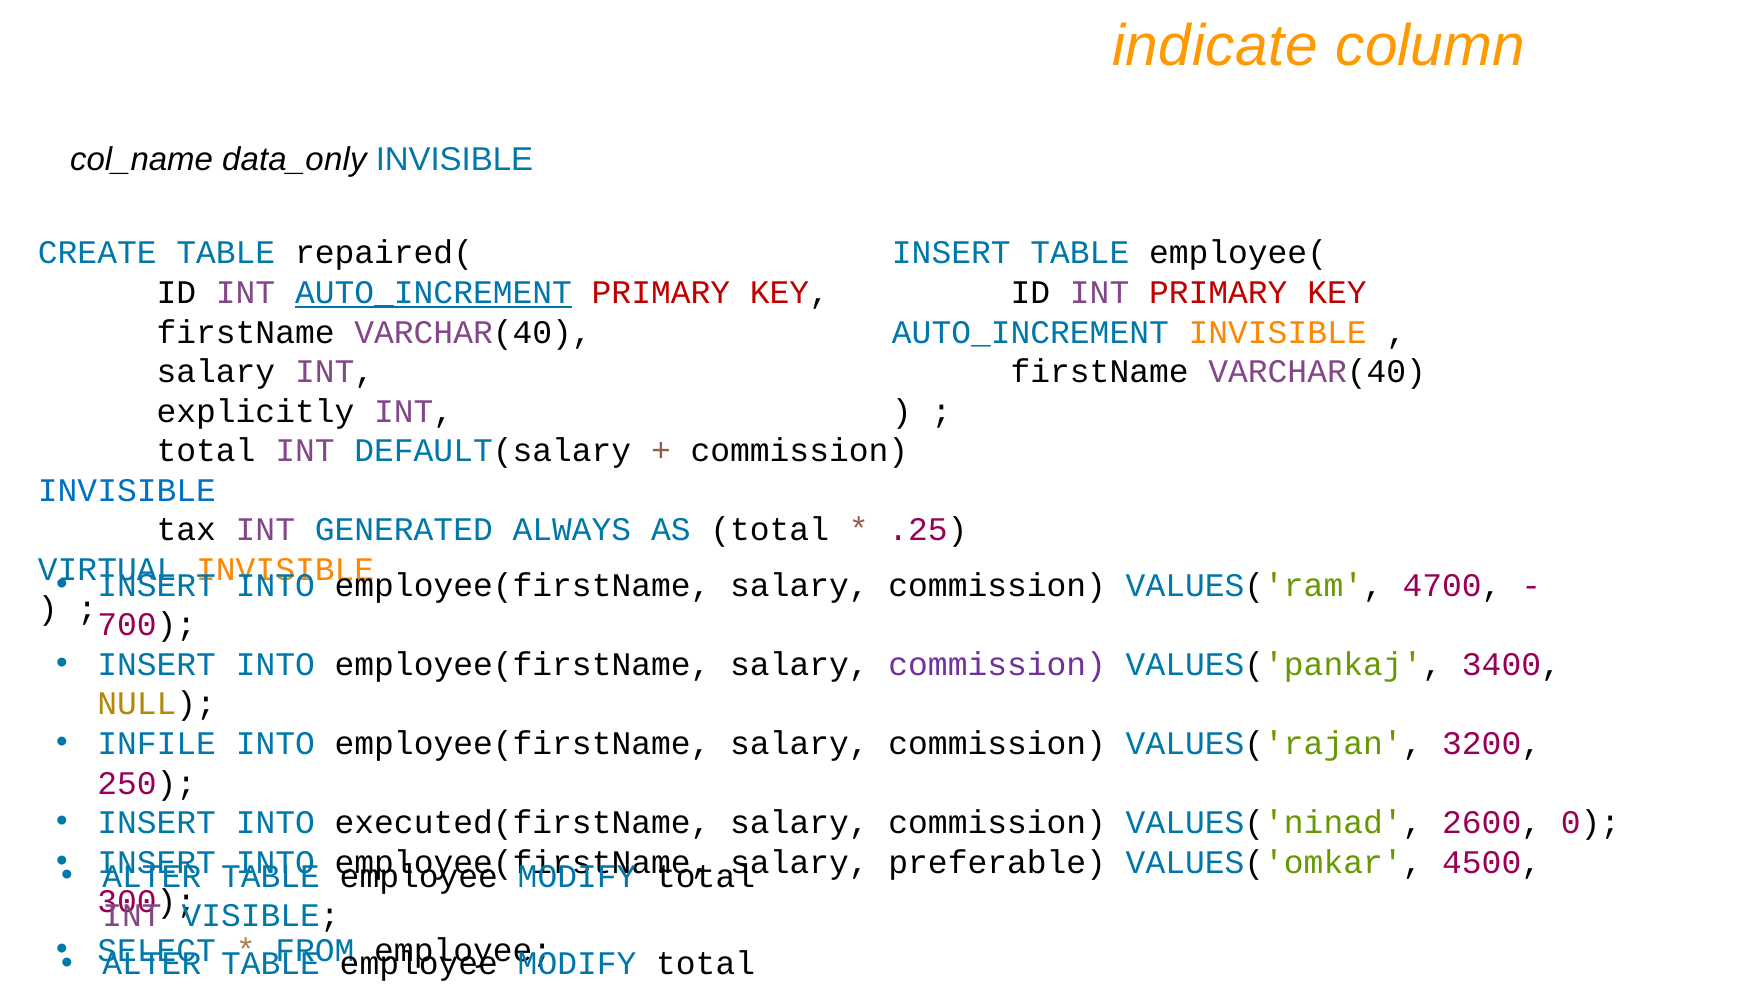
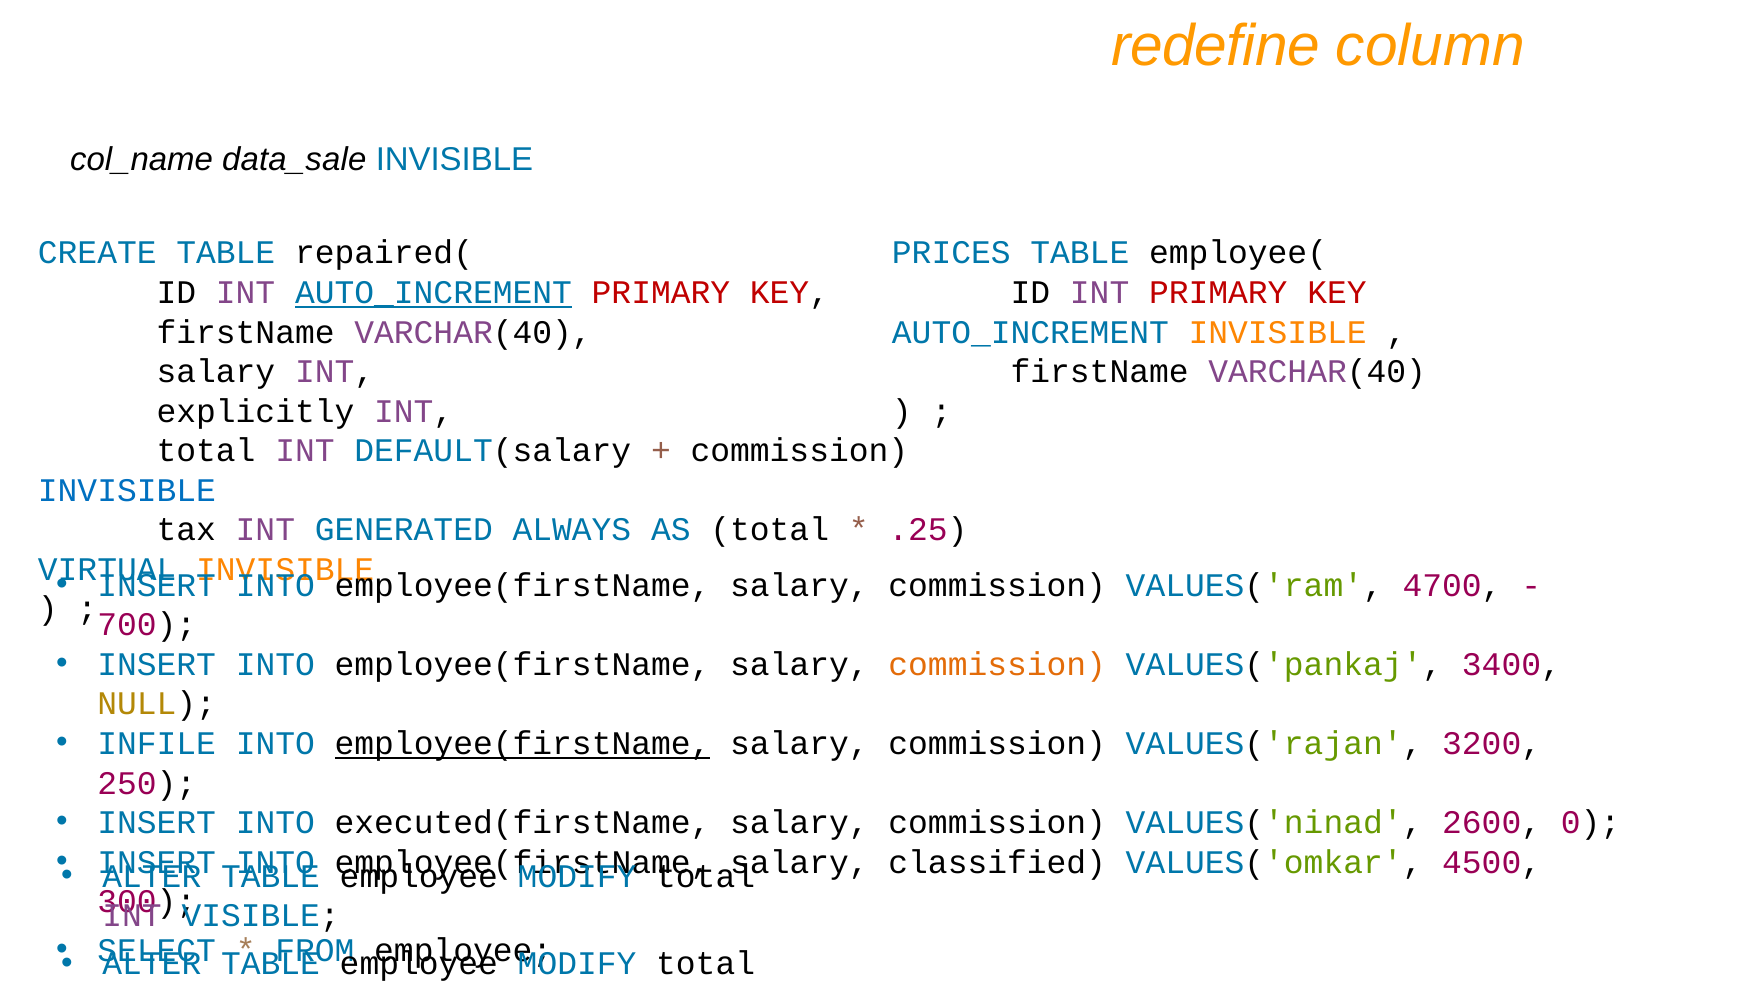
indicate: indicate -> redefine
data_only: data_only -> data_sale
INSERT at (951, 253): INSERT -> PRICES
commission at (997, 664) colour: purple -> orange
employee(firstName at (523, 744) underline: none -> present
preferable: preferable -> classified
